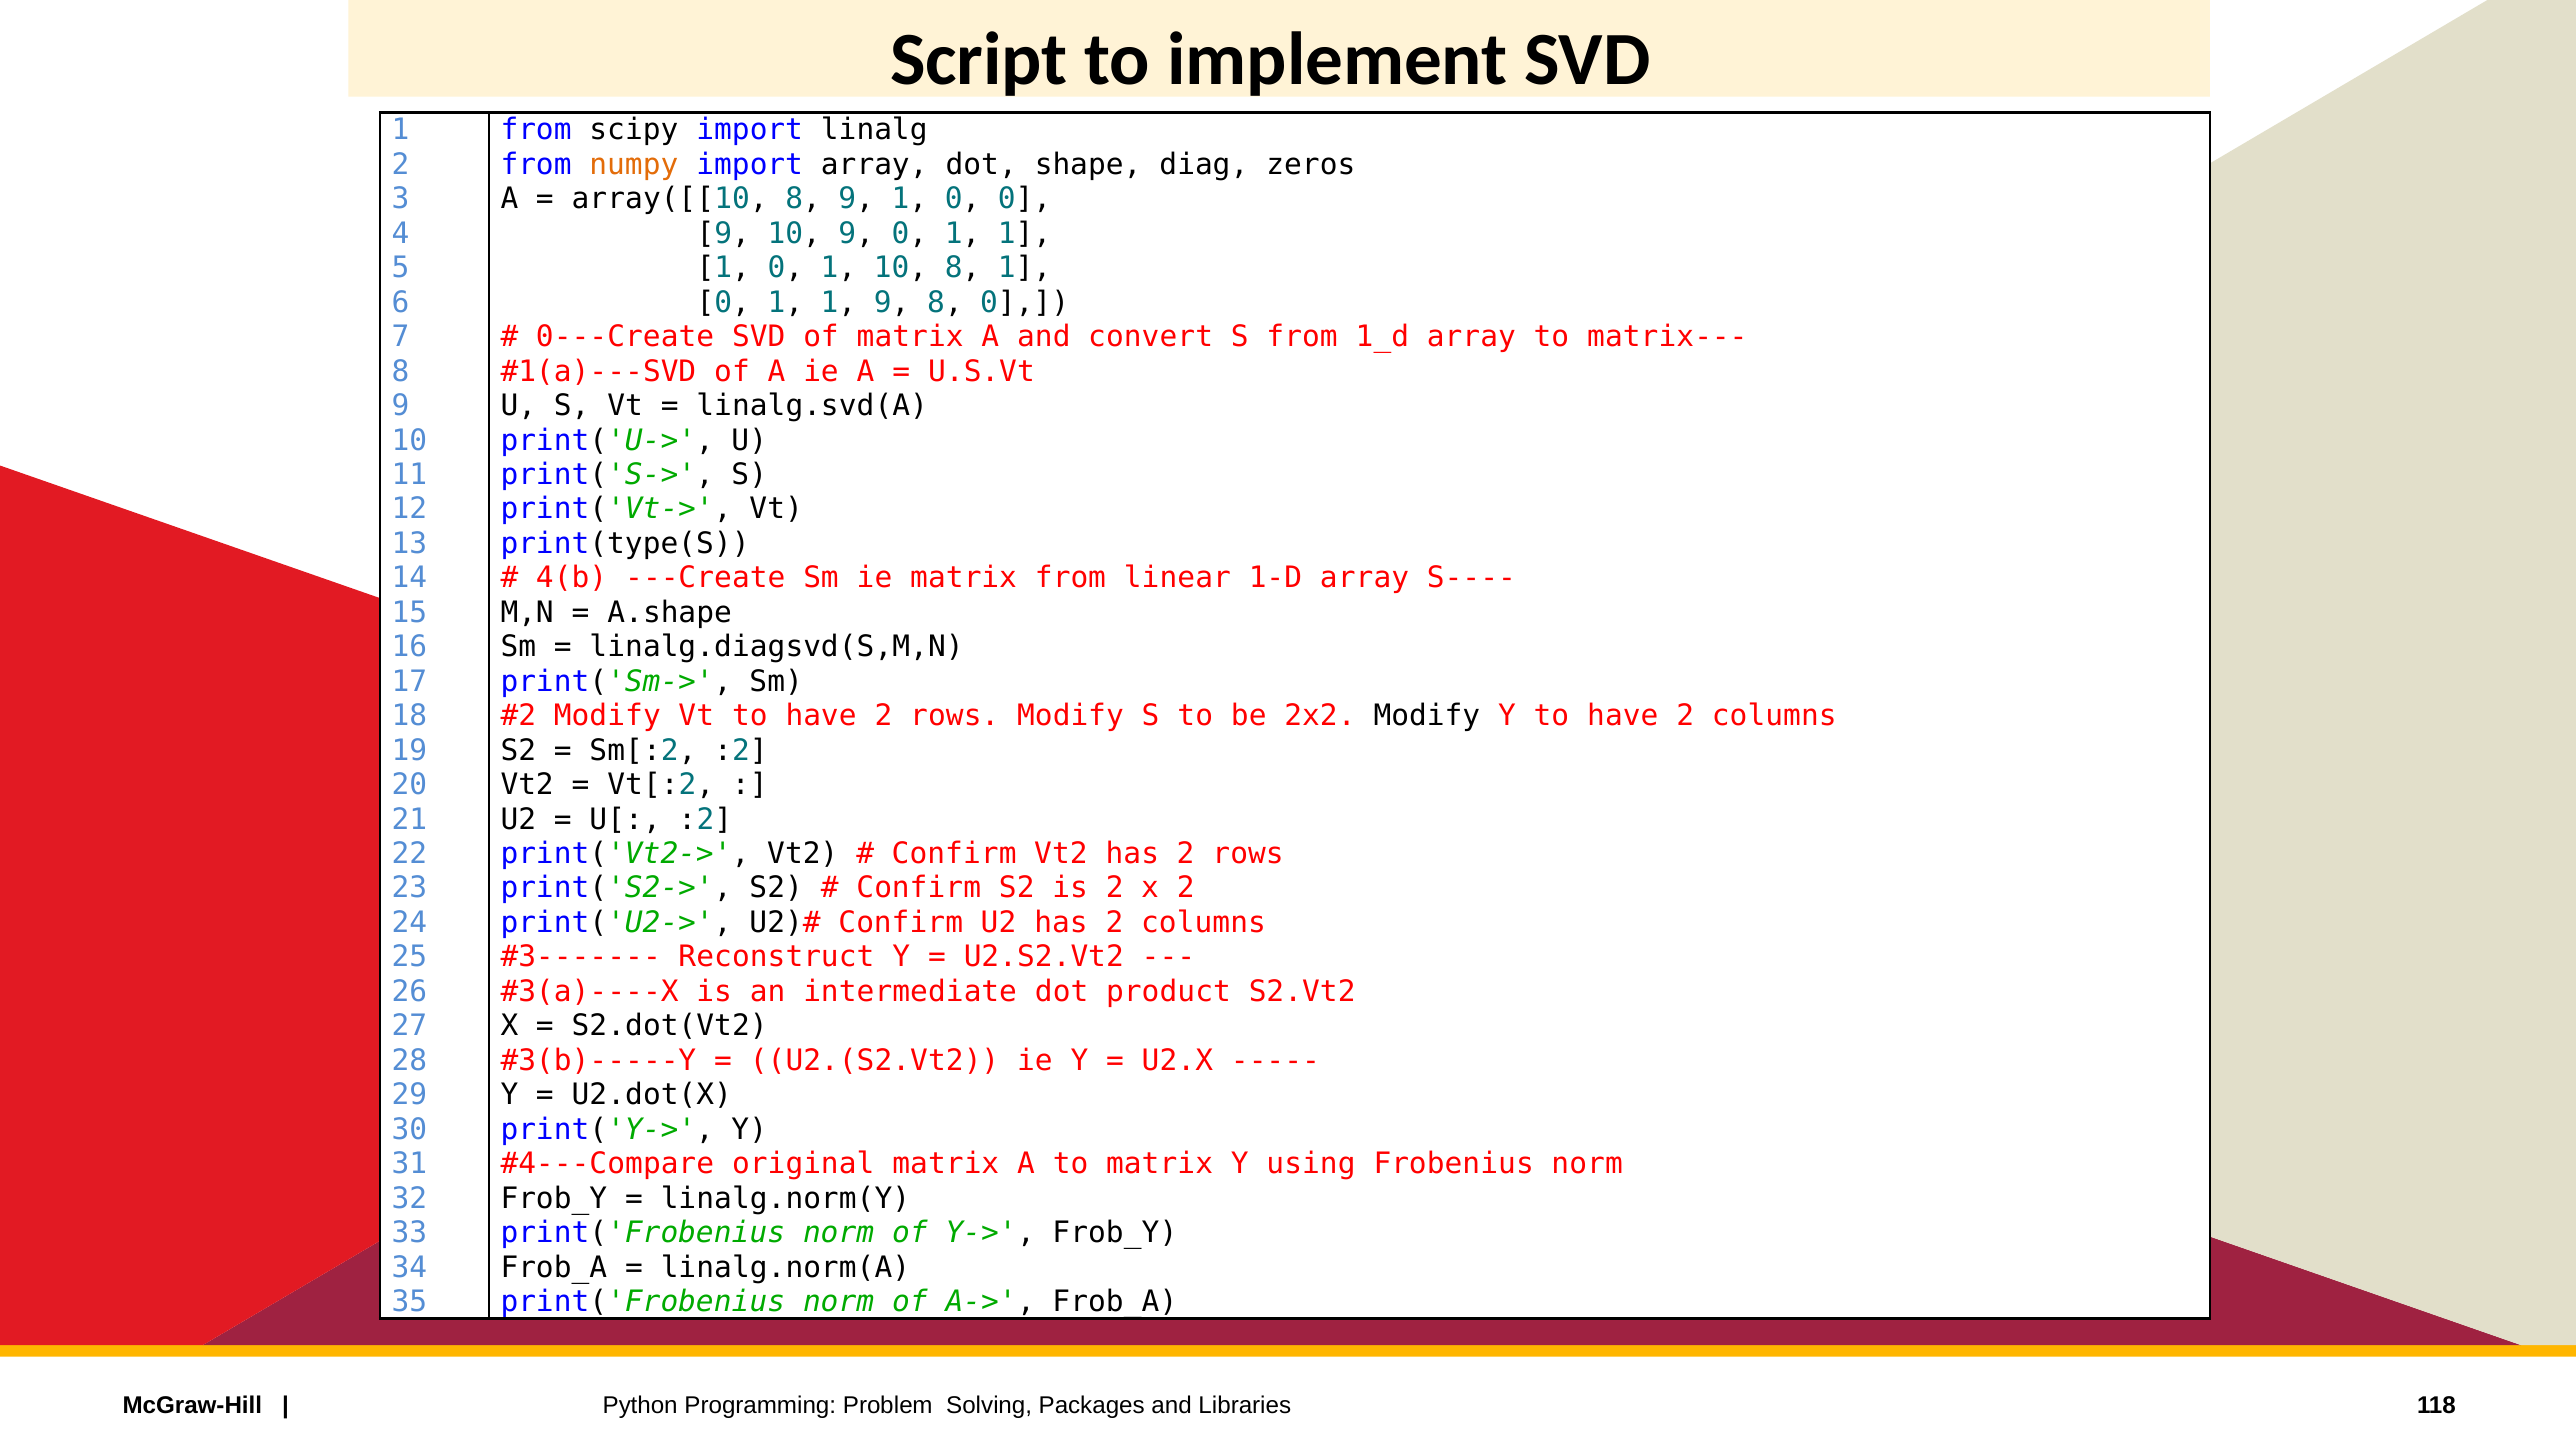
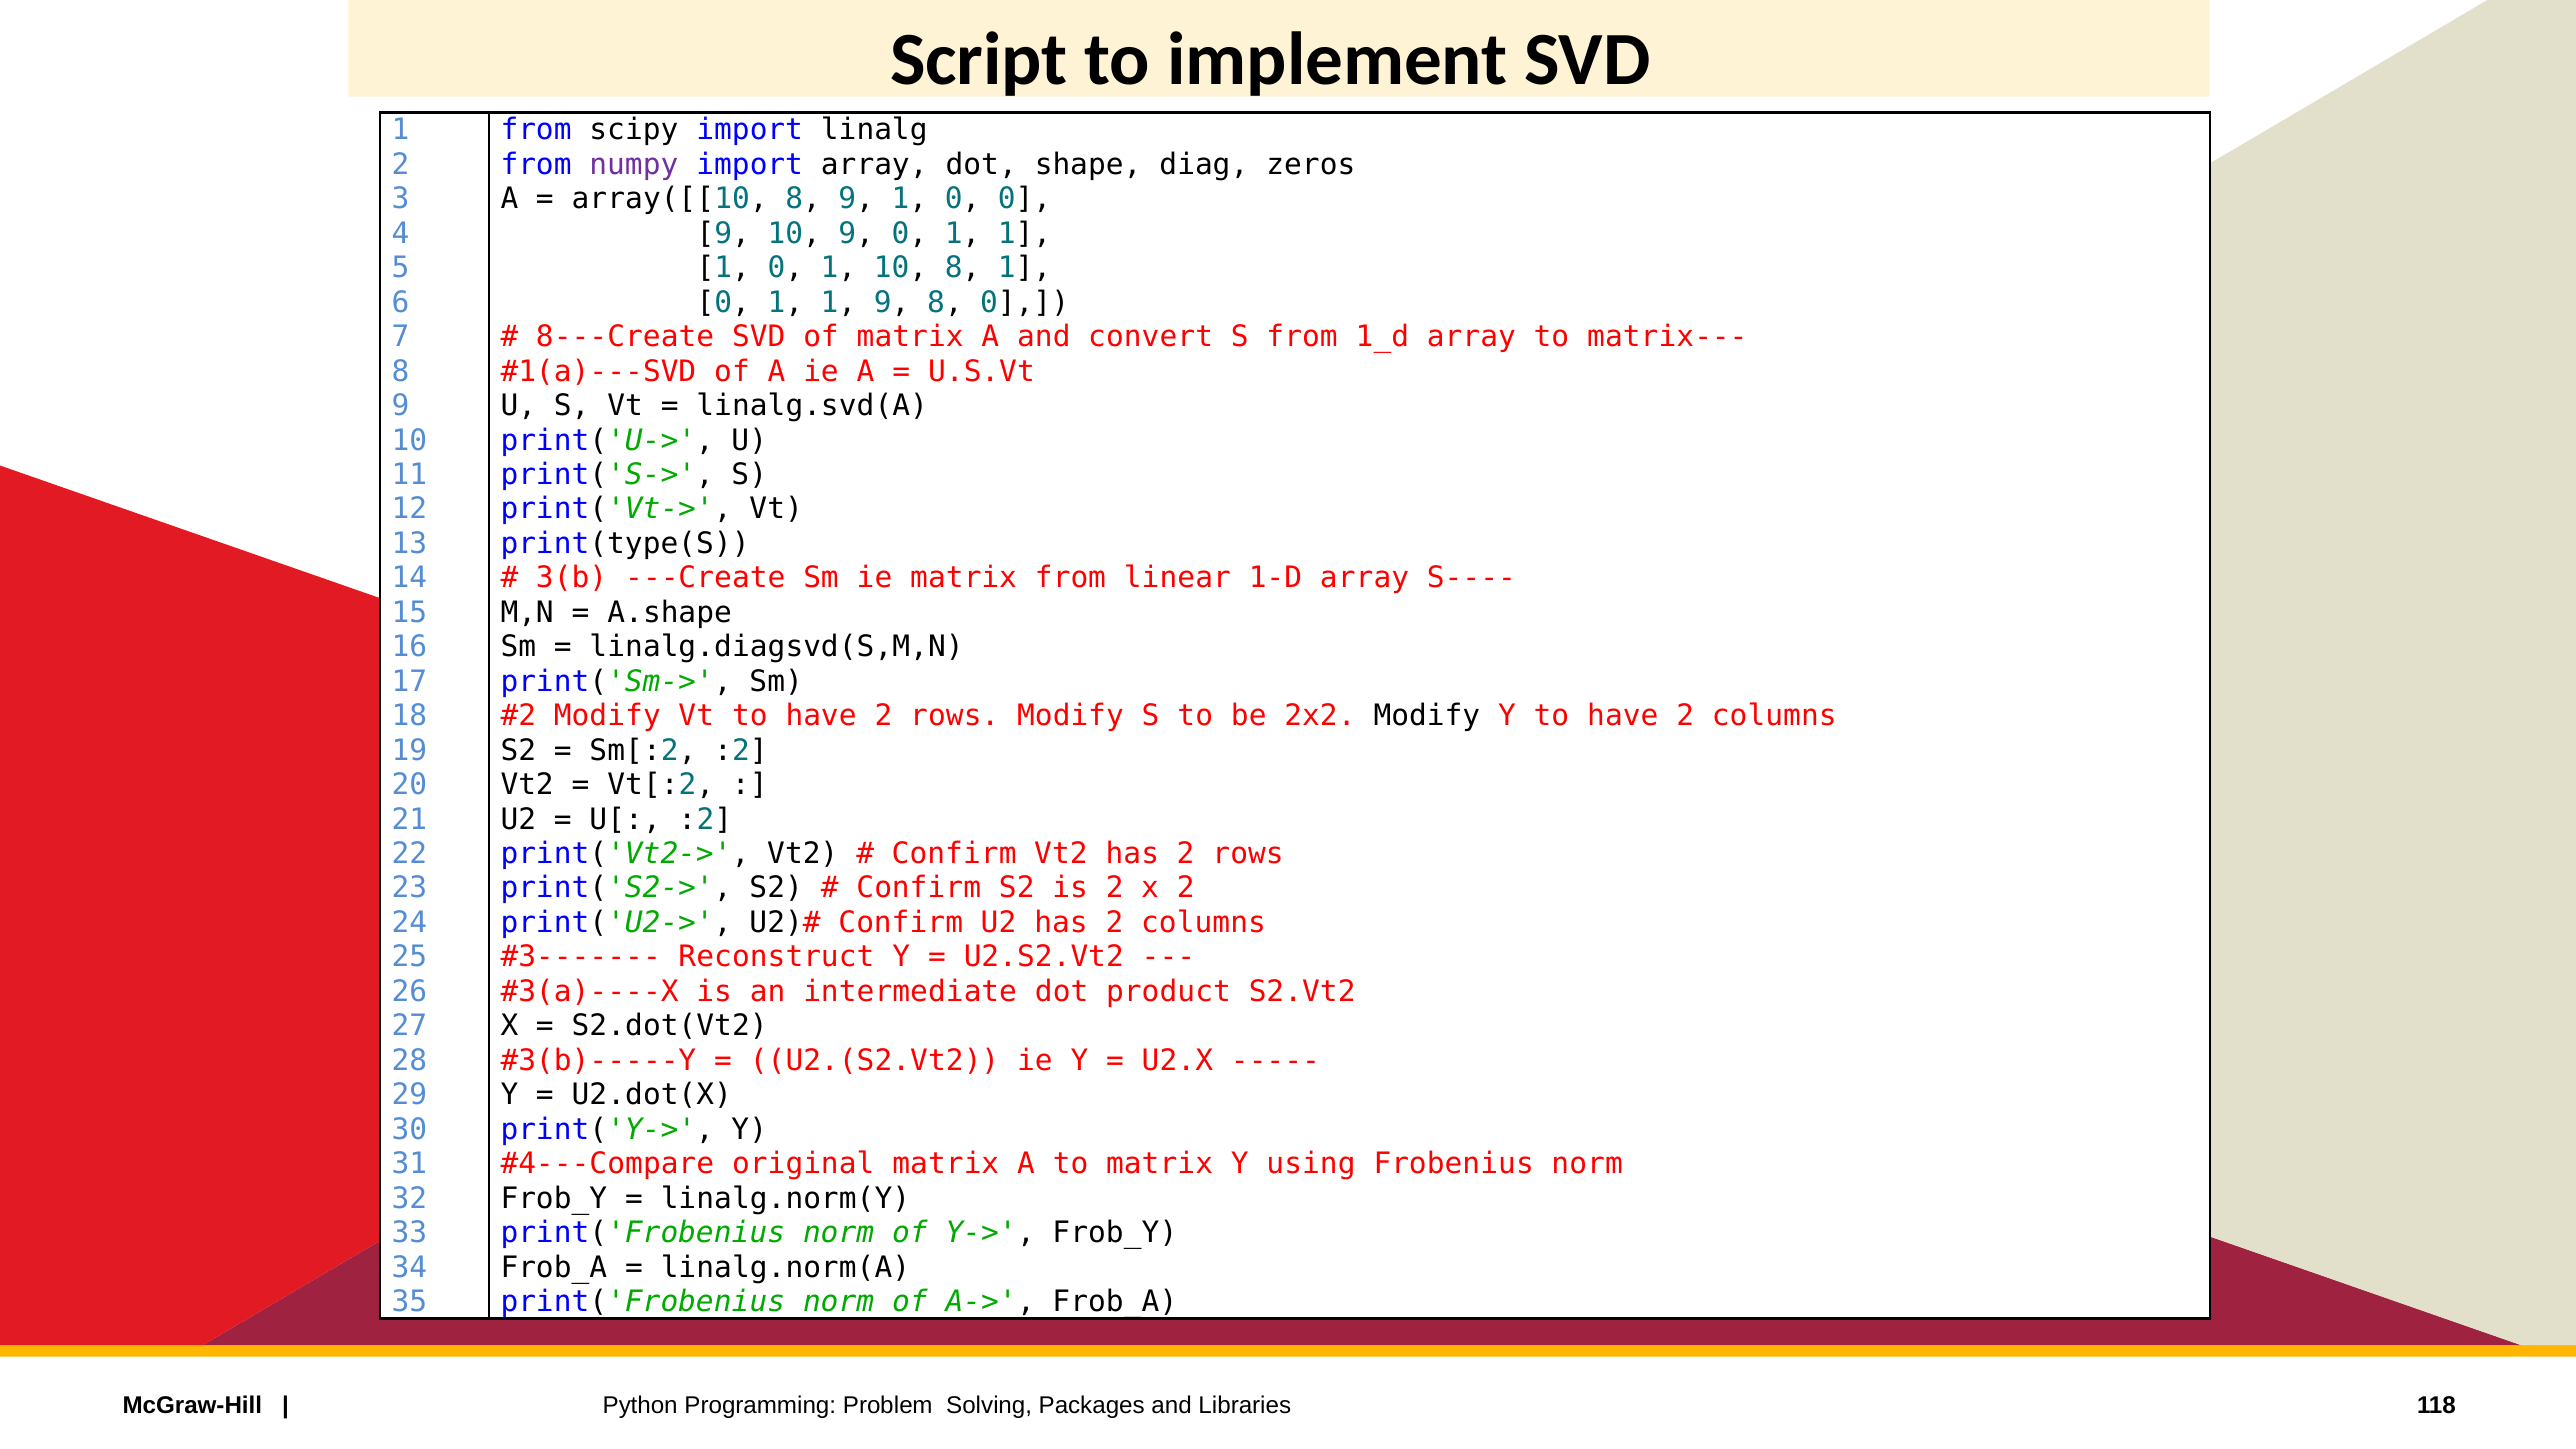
numpy colour: orange -> purple
0---Create: 0---Create -> 8---Create
4(b: 4(b -> 3(b
